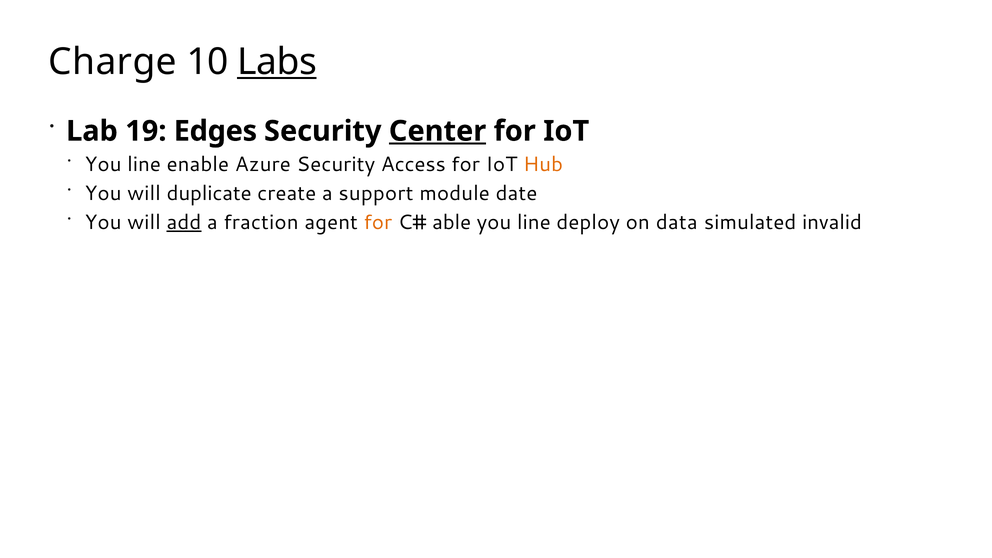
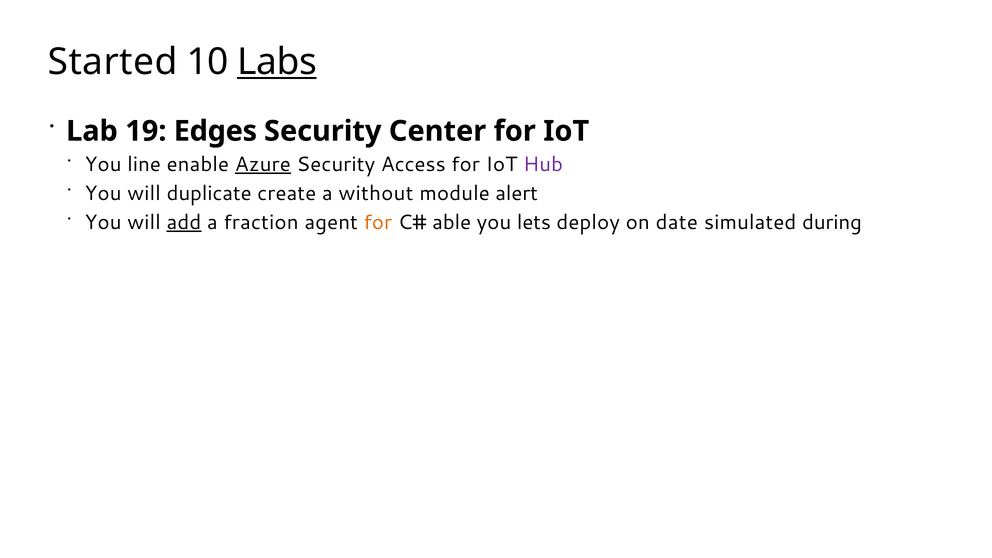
Charge: Charge -> Started
Center underline: present -> none
Azure underline: none -> present
Hub colour: orange -> purple
support: support -> without
date: date -> alert
line at (534, 222): line -> lets
data: data -> date
invalid: invalid -> during
